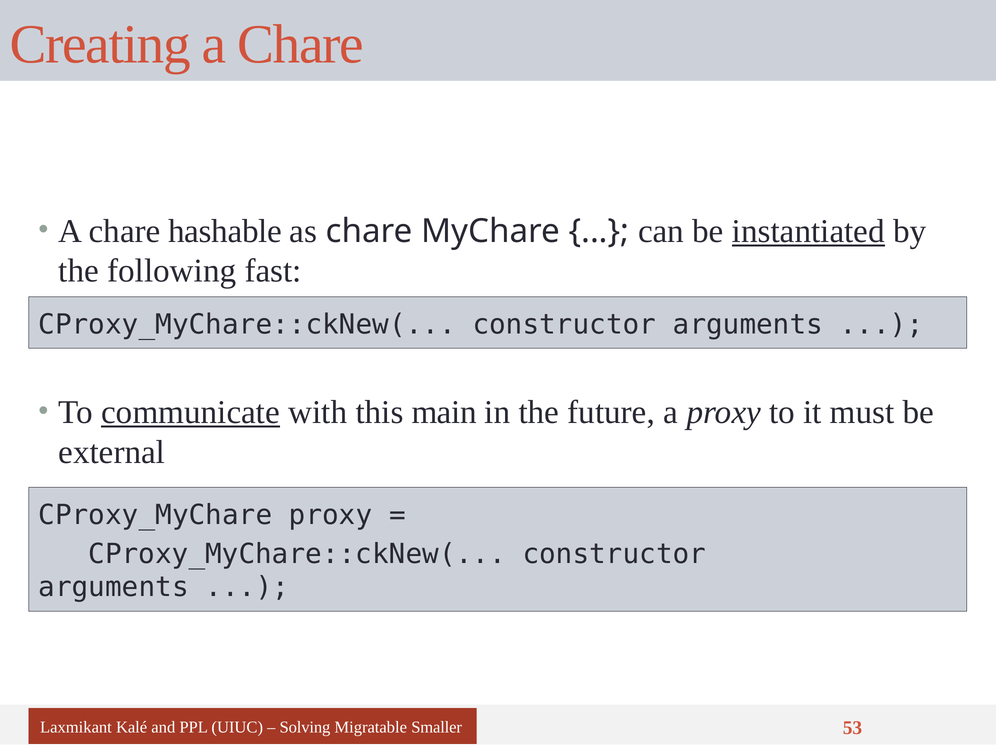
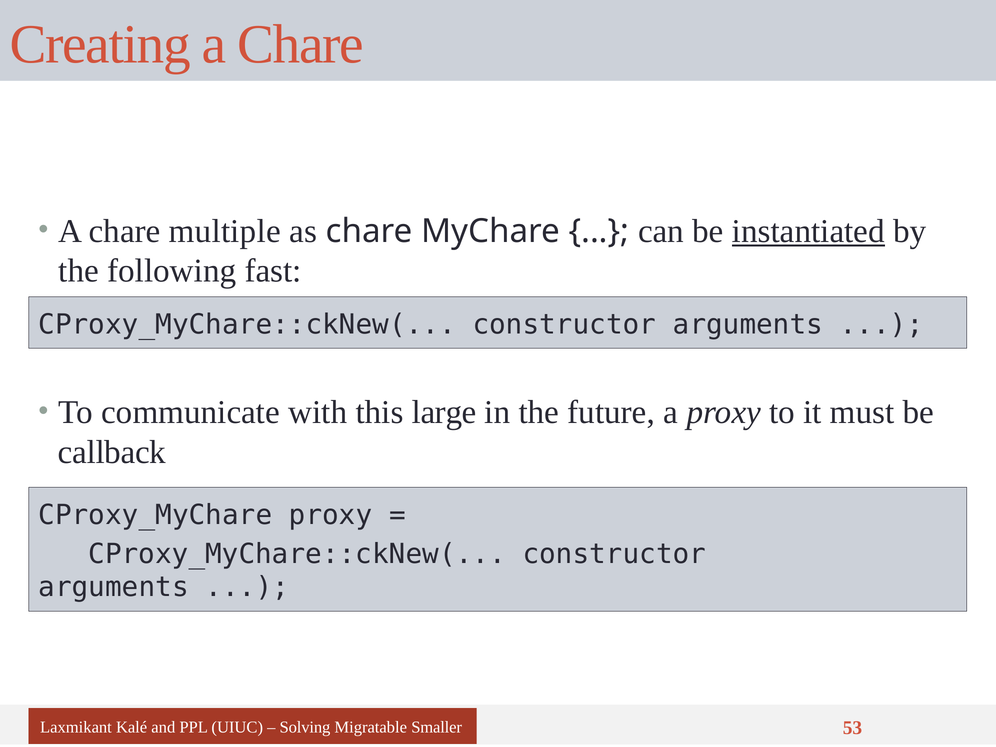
hashable: hashable -> multiple
communicate underline: present -> none
main: main -> large
external: external -> callback
